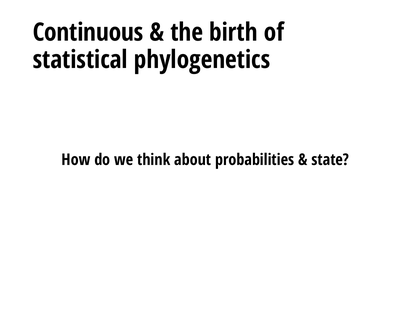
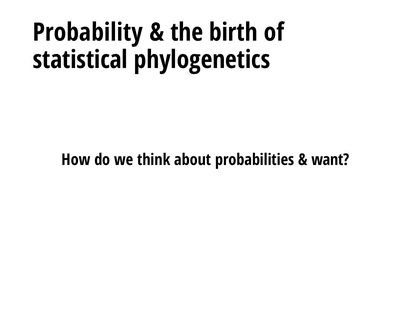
Continuous: Continuous -> Probability
state: state -> want
